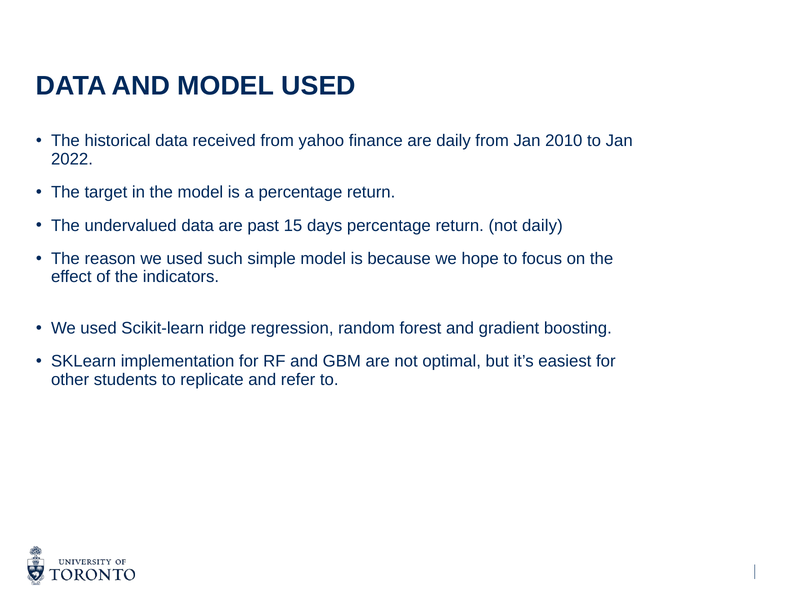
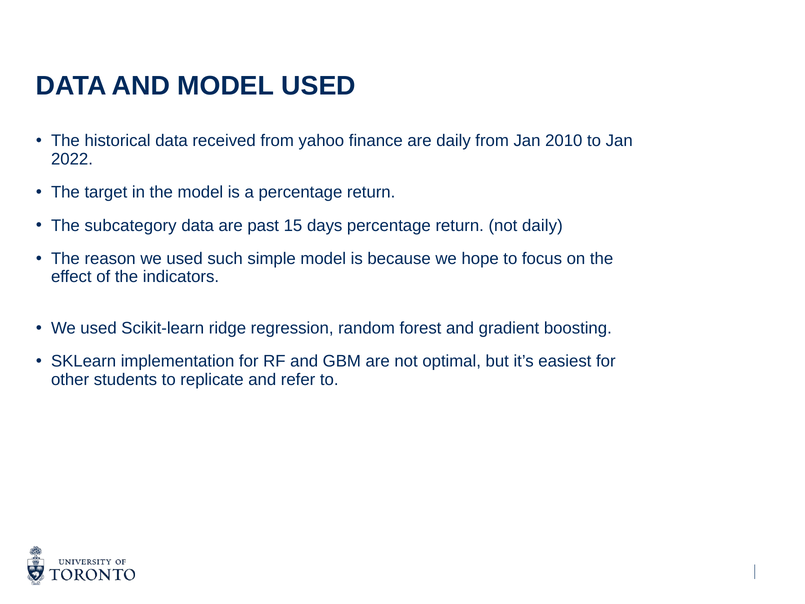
undervalued: undervalued -> subcategory
